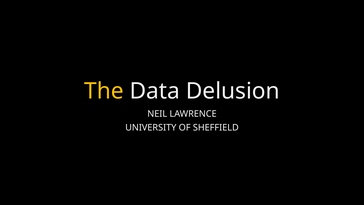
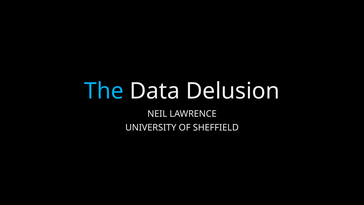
The colour: yellow -> light blue
